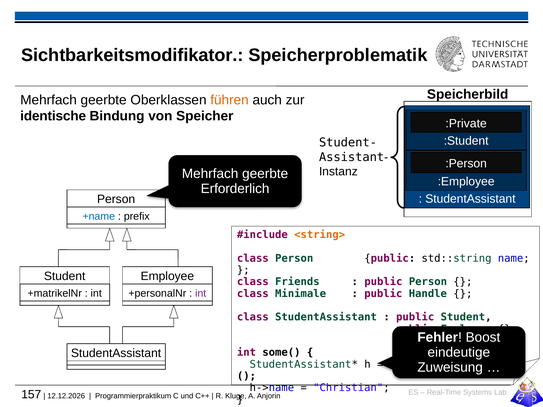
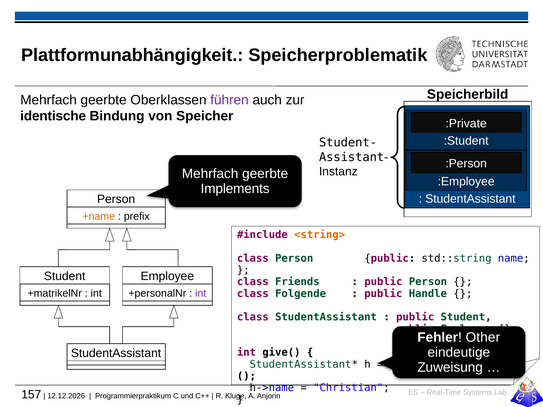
Sichtbarkeitsmodifikator: Sichtbarkeitsmodifikator -> Plattformunabhängigkeit
führen colour: orange -> purple
Erforderlich: Erforderlich -> Implements
+name colour: blue -> orange
Minimale: Minimale -> Folgende
Boost: Boost -> Other
some(: some( -> give(
